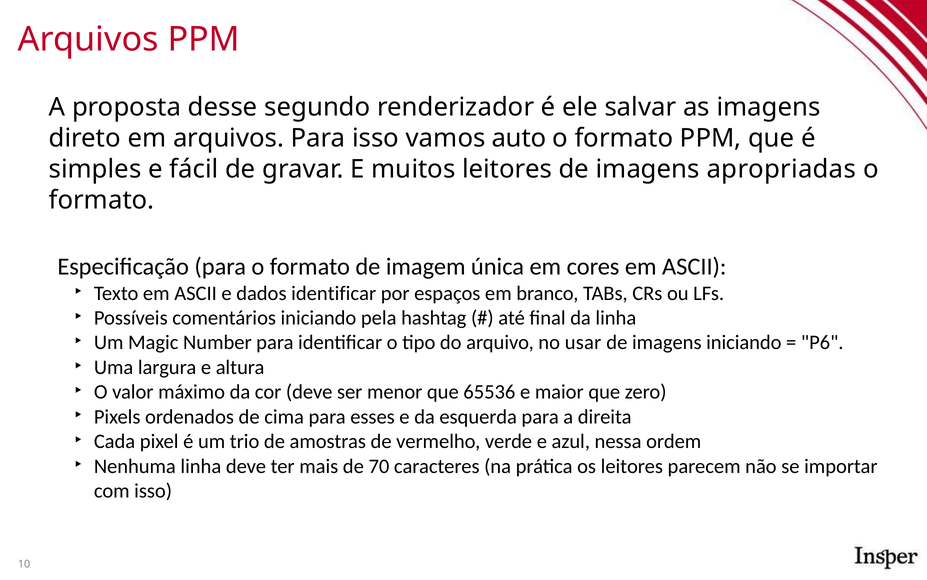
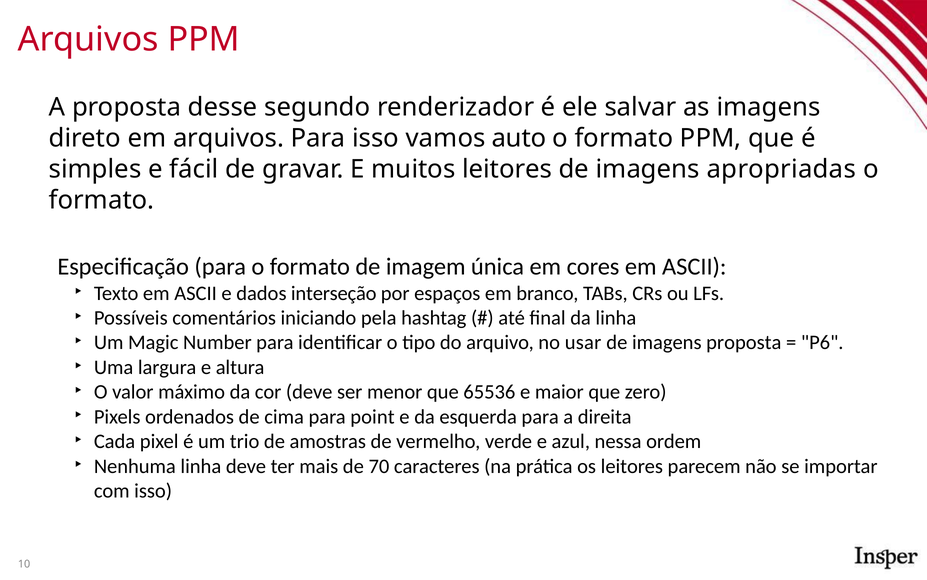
dados identificar: identificar -> interseção
imagens iniciando: iniciando -> proposta
esses: esses -> point
